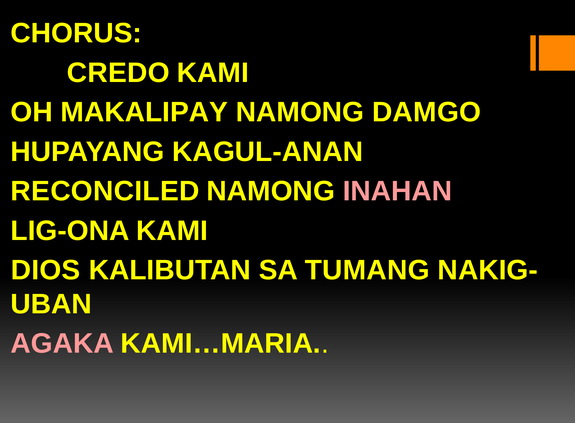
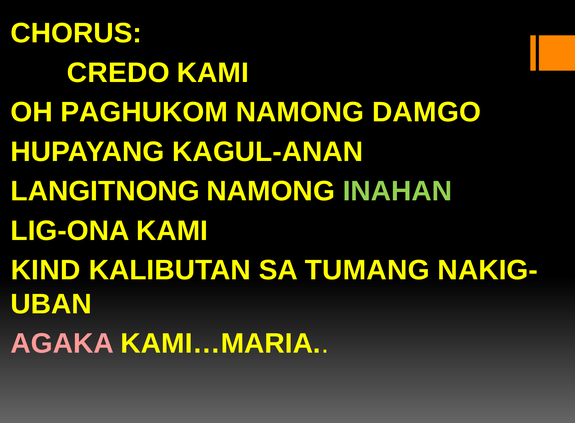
MAKALIPAY: MAKALIPAY -> PAGHUKOM
RECONCILED: RECONCILED -> LANGITNONG
INAHAN colour: pink -> light green
DIOS: DIOS -> KIND
